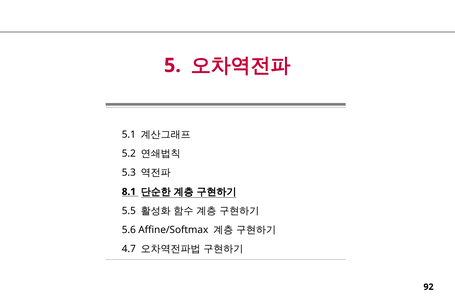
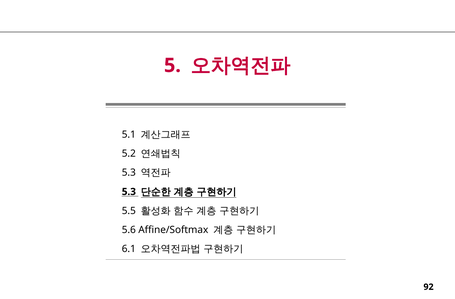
8.1 at (129, 192): 8.1 -> 5.3
4.7: 4.7 -> 6.1
